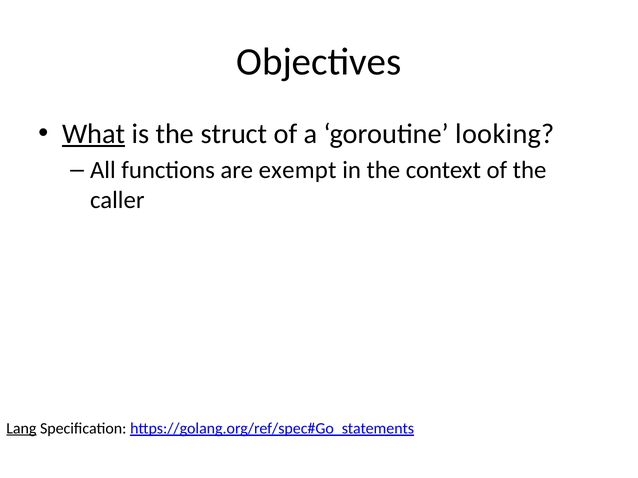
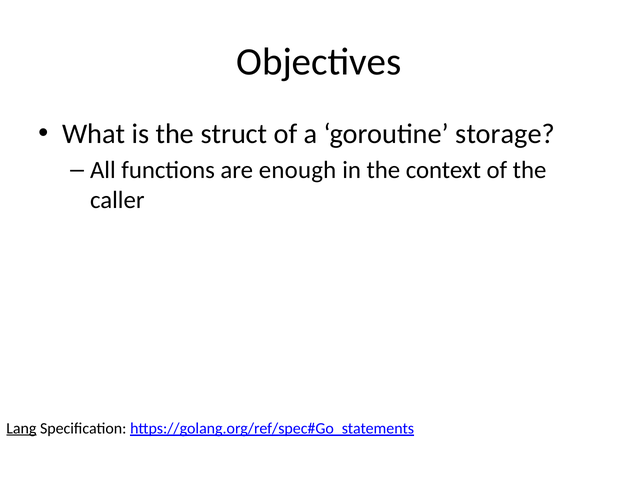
What underline: present -> none
looking: looking -> storage
exempt: exempt -> enough
